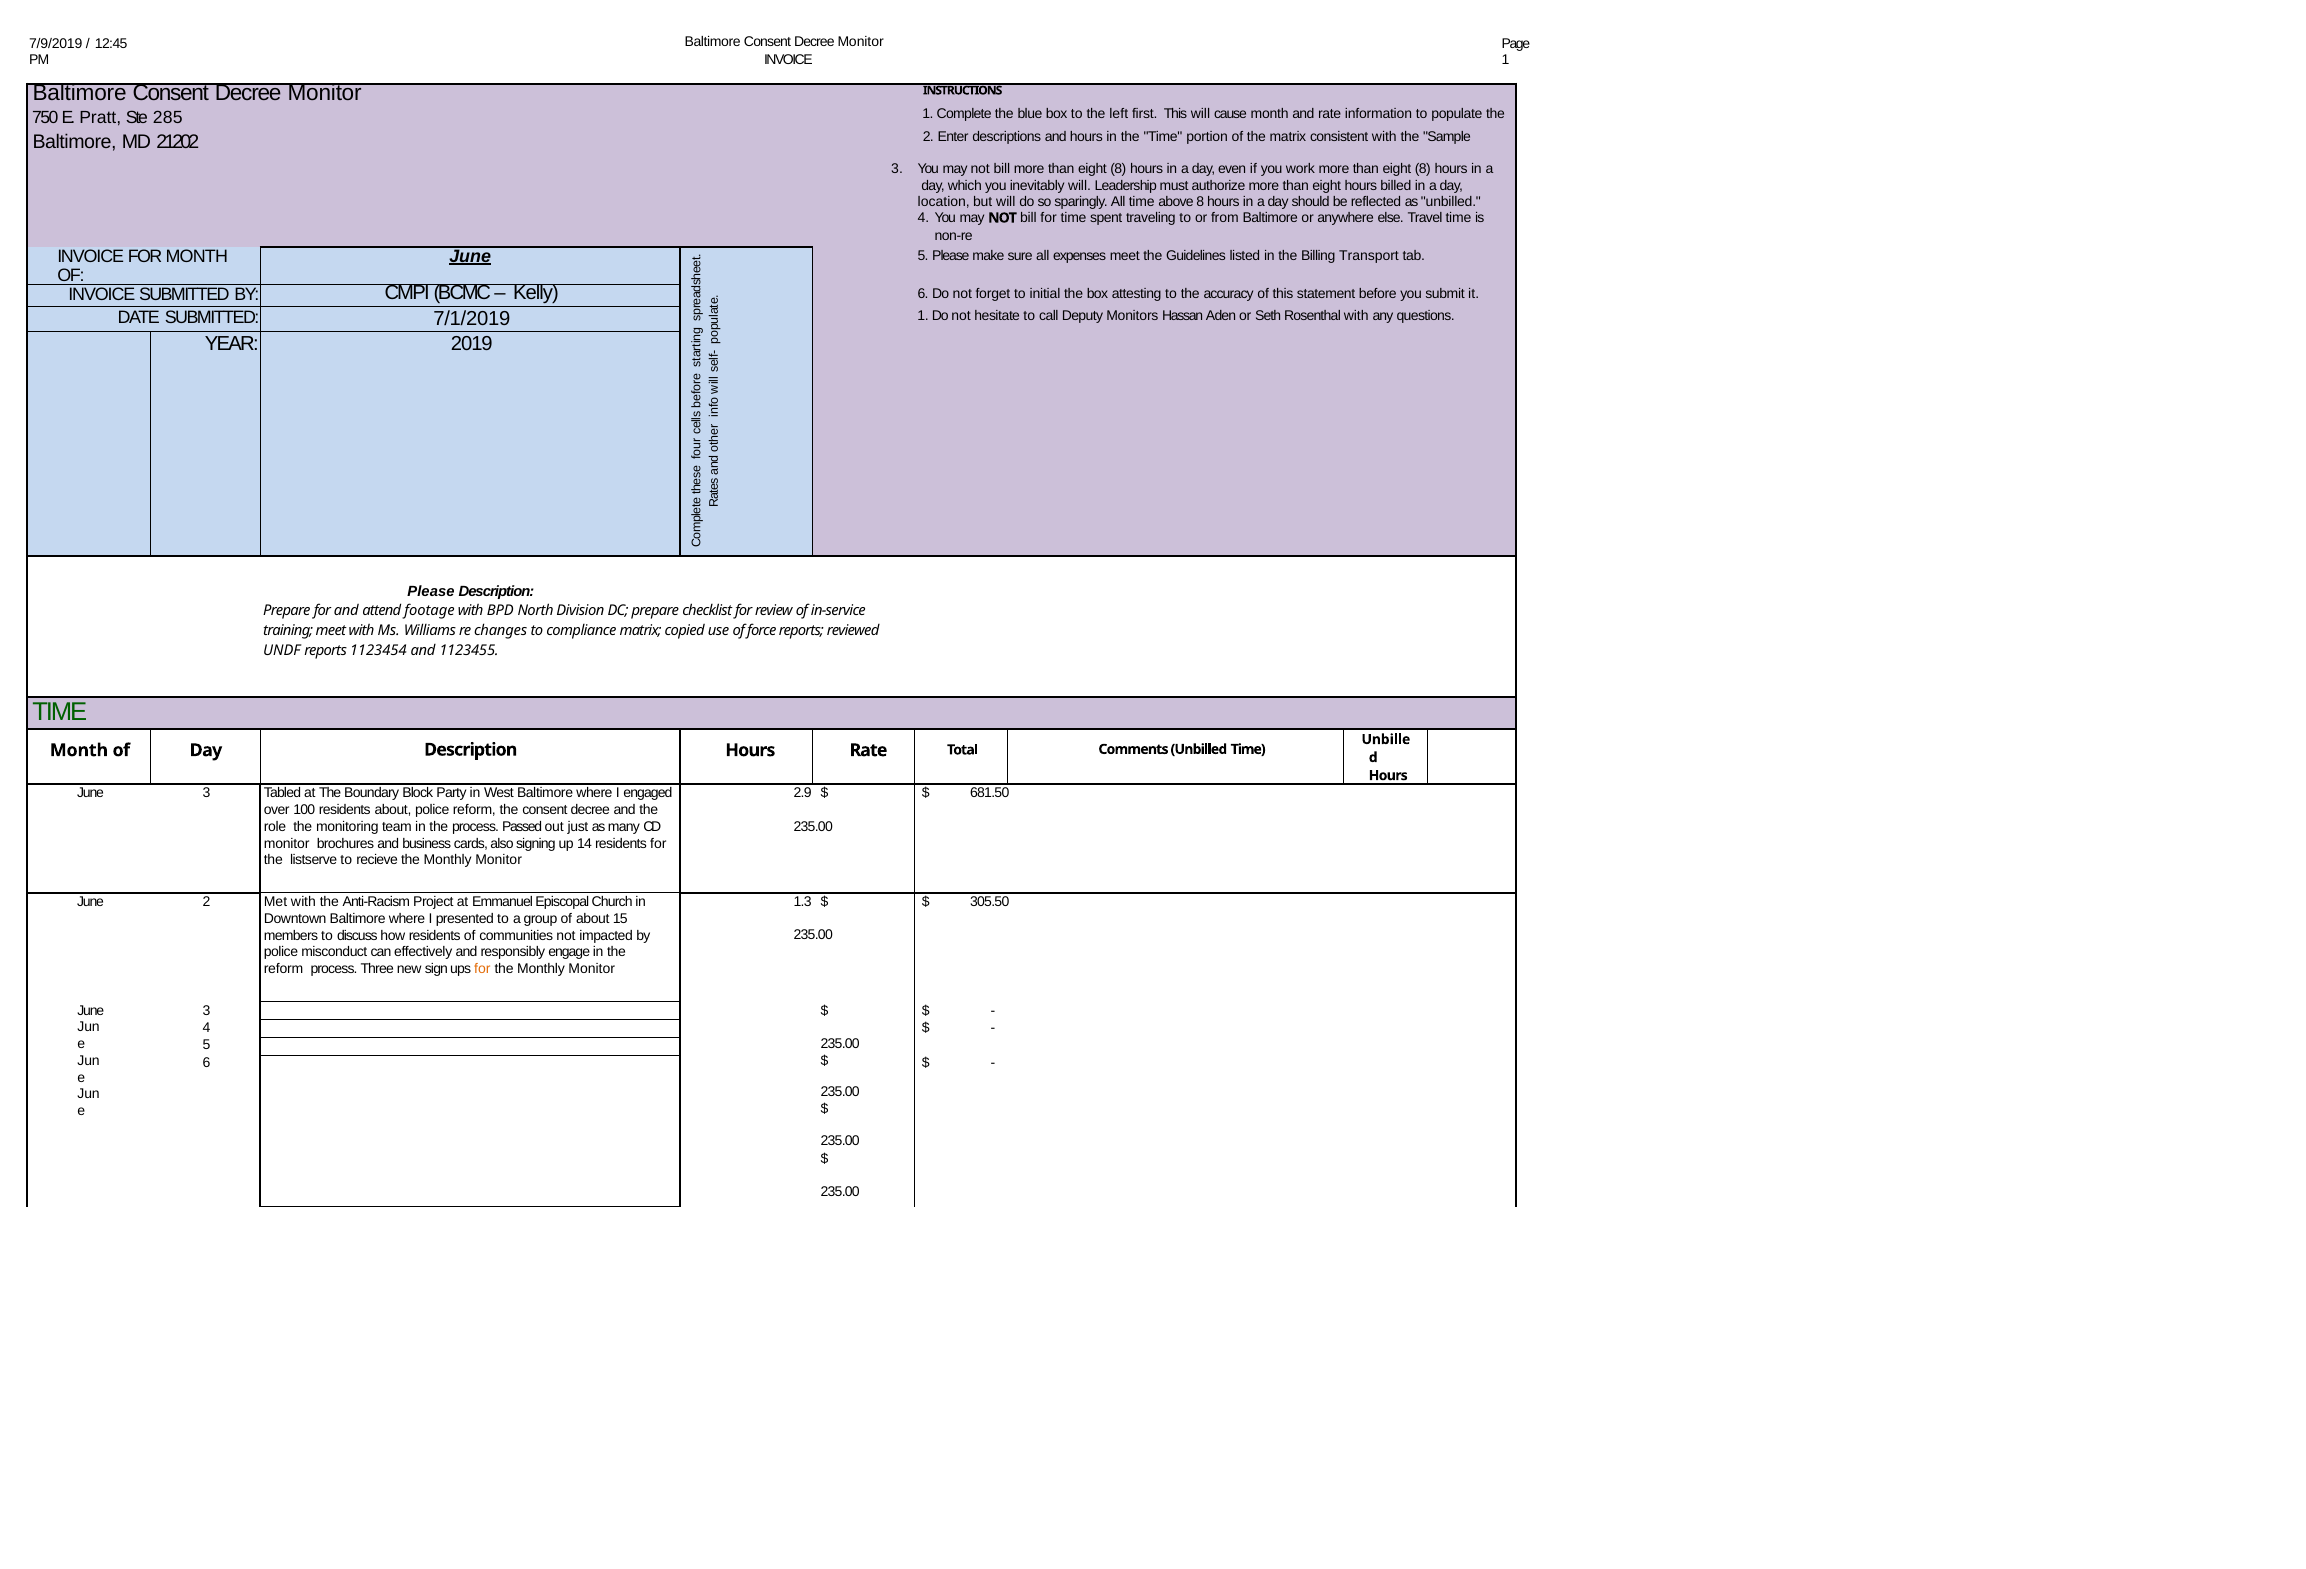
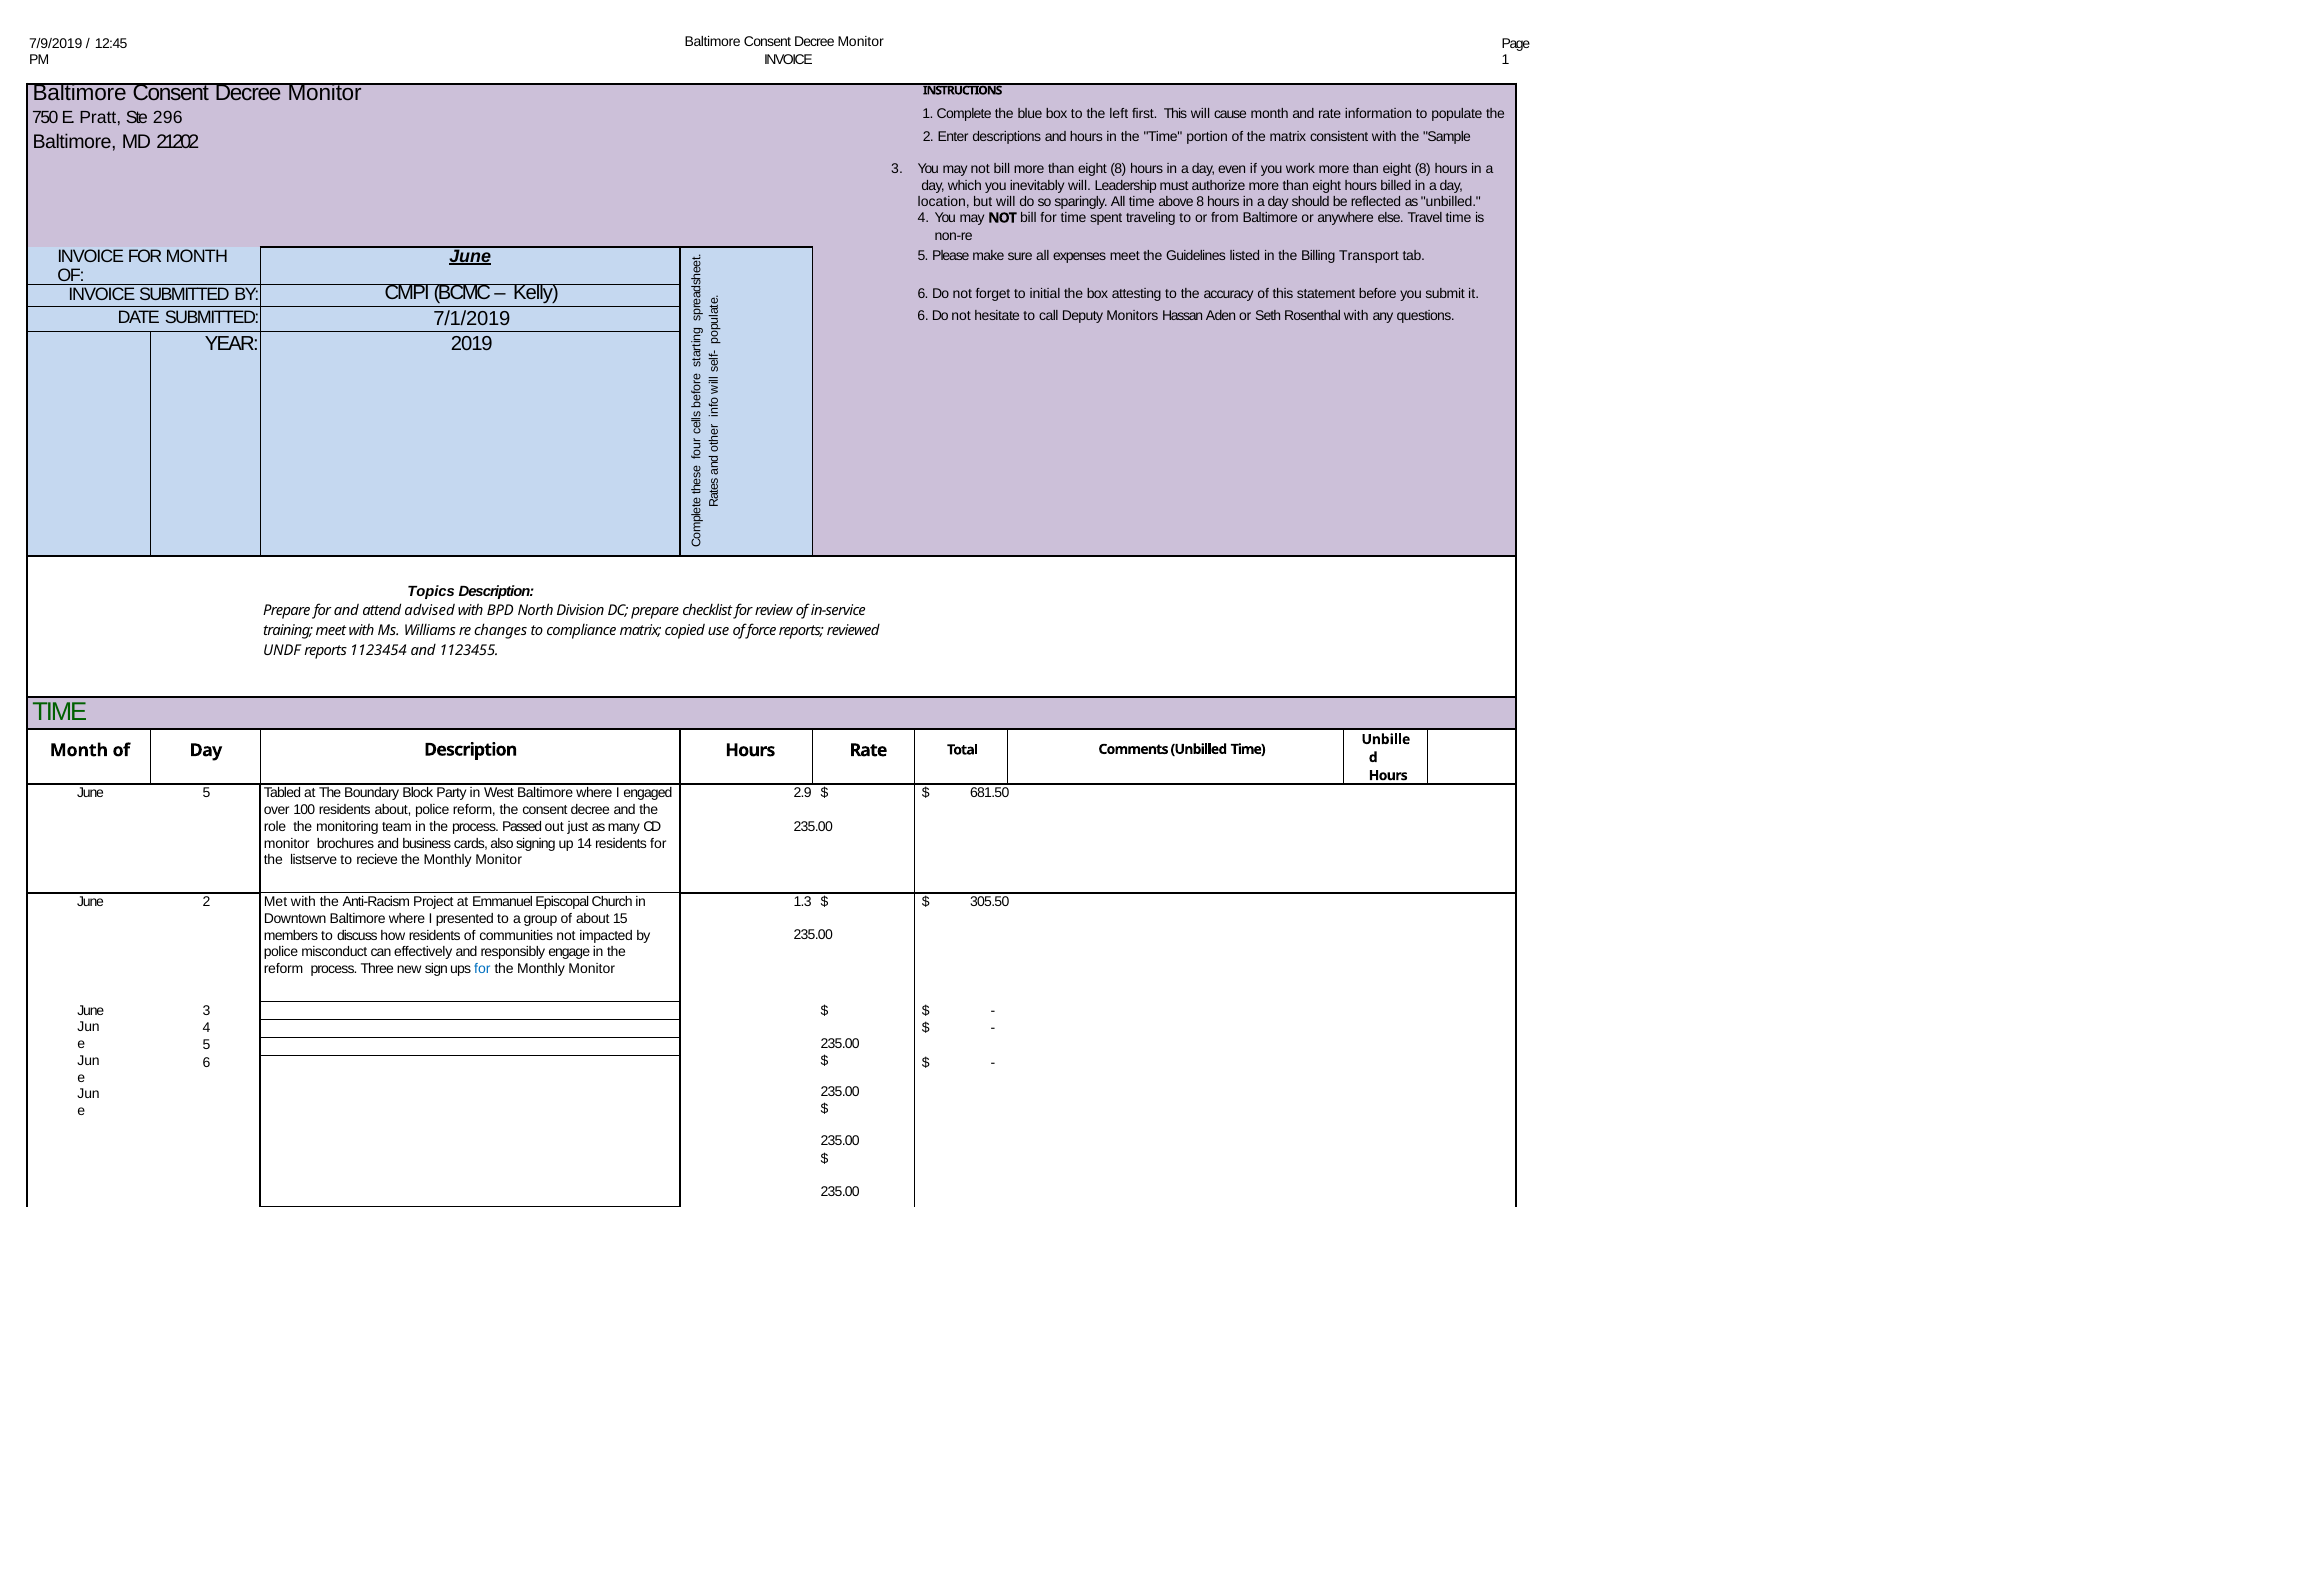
285: 285 -> 296
7/1/2019 1: 1 -> 6
Please at (431, 591): Please -> Topics
footage: footage -> advised
June 3: 3 -> 5
for at (482, 969) colour: orange -> blue
